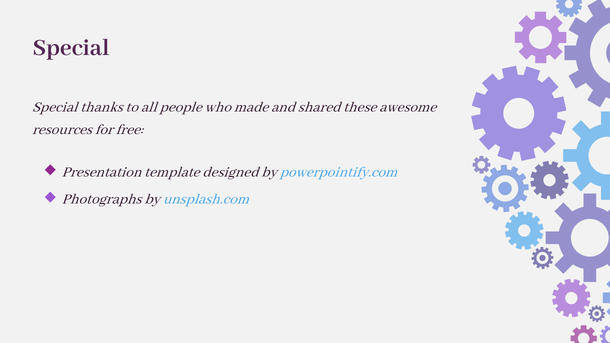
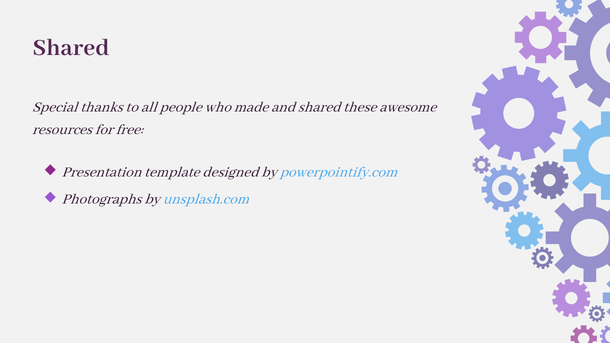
Special at (71, 47): Special -> Shared
